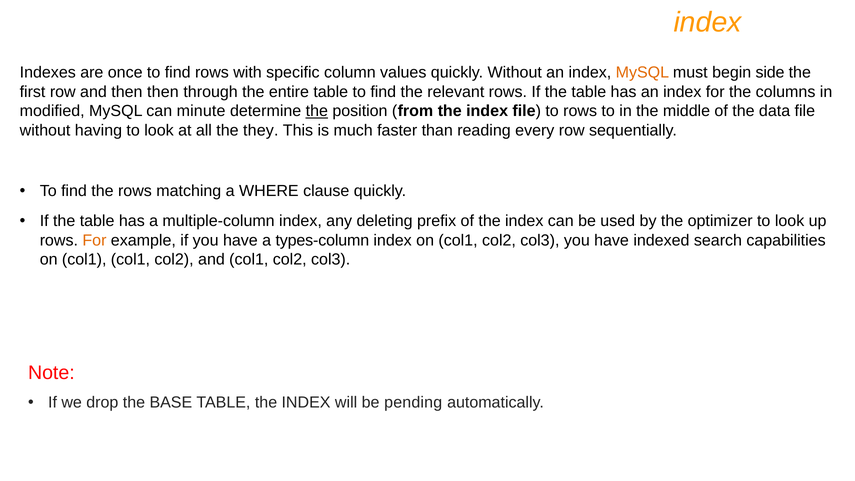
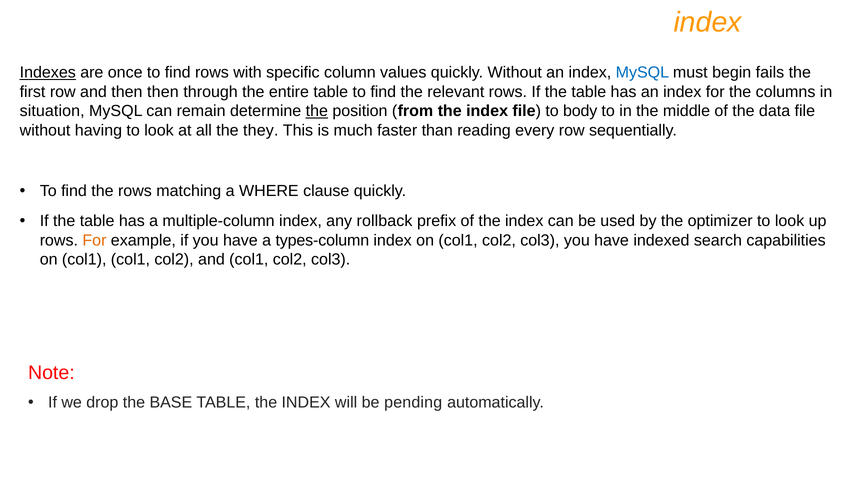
Indexes underline: none -> present
MySQL at (642, 73) colour: orange -> blue
side: side -> fails
modified: modified -> situation
minute: minute -> remain
to rows: rows -> body
deleting: deleting -> rollback
